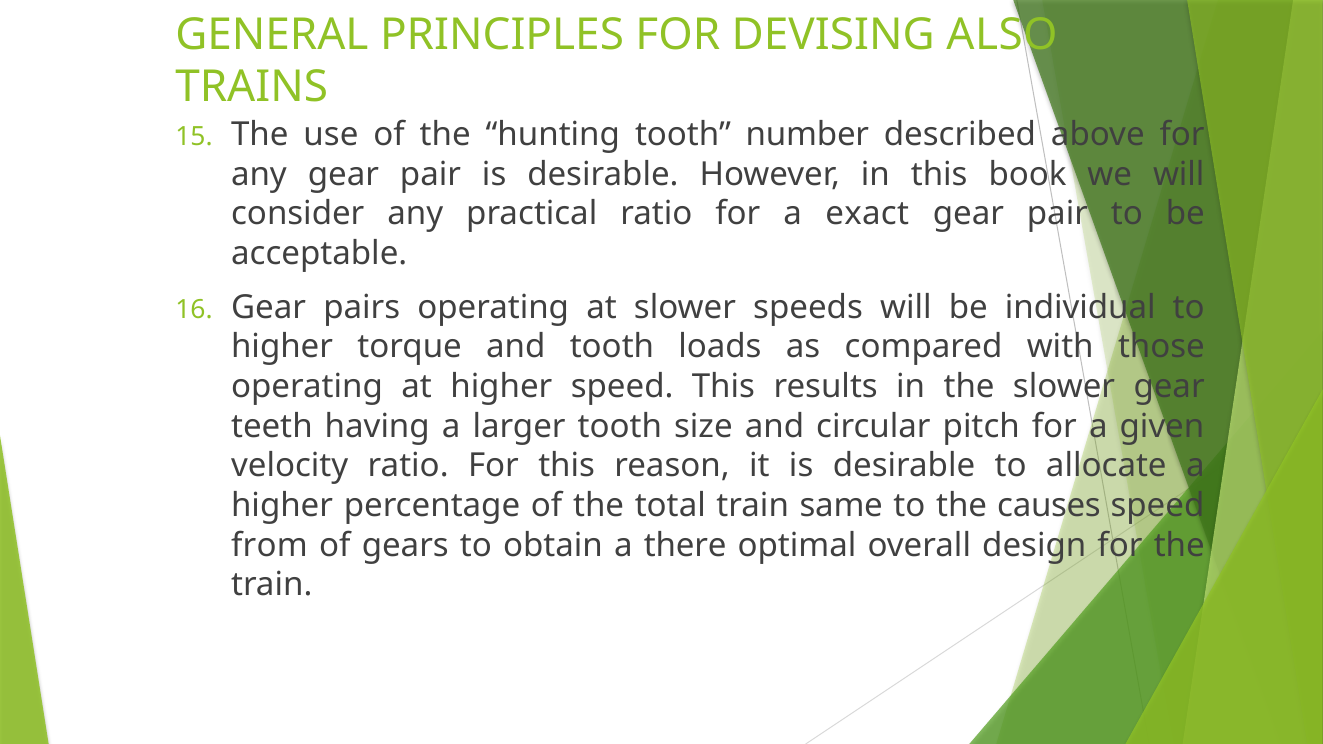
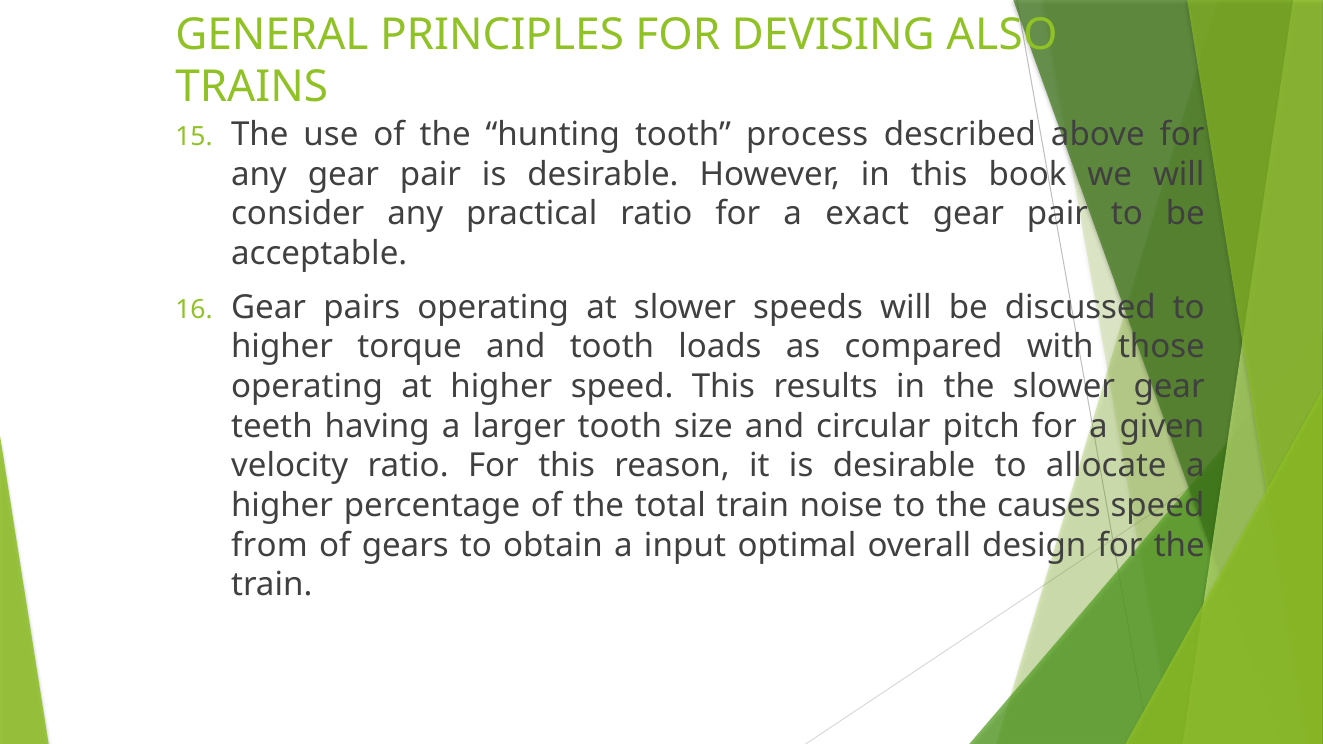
number: number -> process
individual: individual -> discussed
same: same -> noise
there: there -> input
